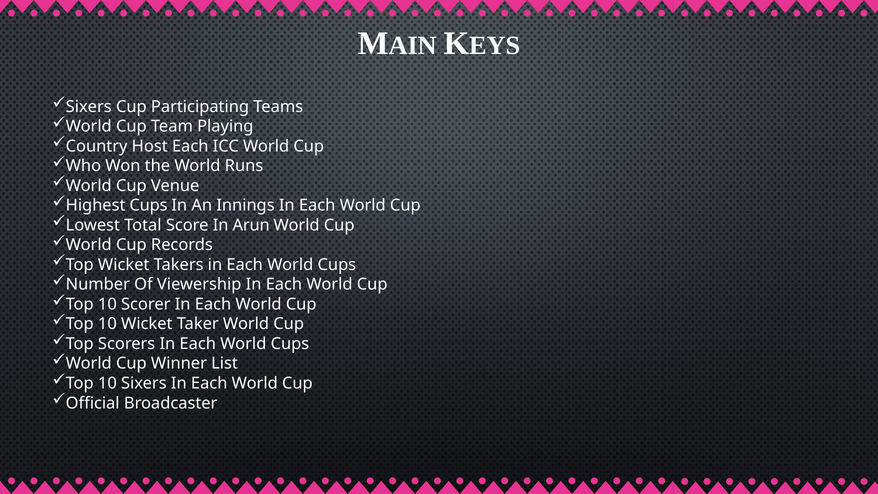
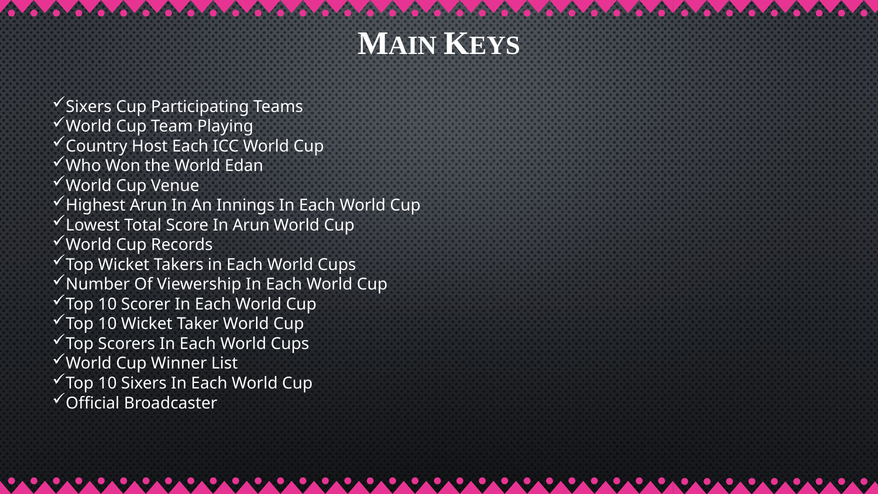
Runs: Runs -> Edan
Highest Cups: Cups -> Arun
